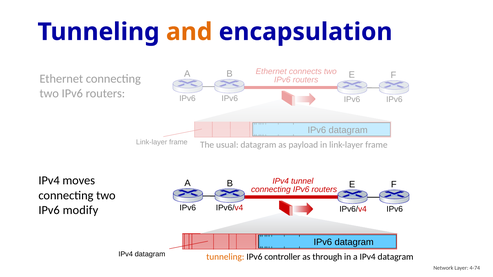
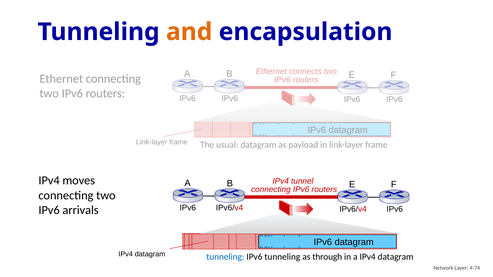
modify: modify -> arrivals
tunneling at (225, 257) colour: orange -> blue
IPv6 controller: controller -> tunneling
